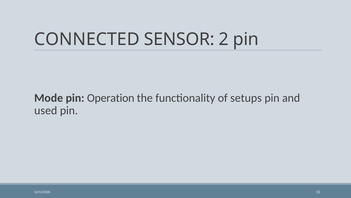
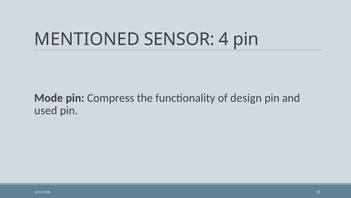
CONNECTED: CONNECTED -> MENTIONED
2: 2 -> 4
Operation: Operation -> Compress
setups: setups -> design
